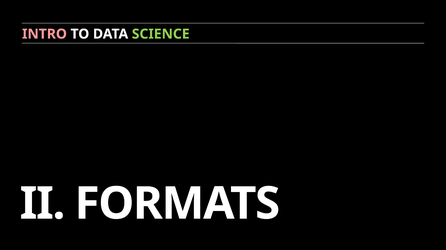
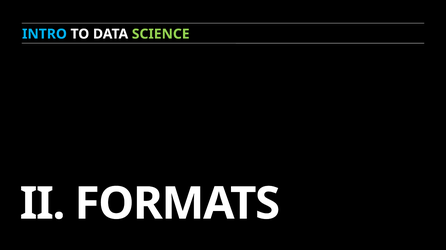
INTRO colour: pink -> light blue
